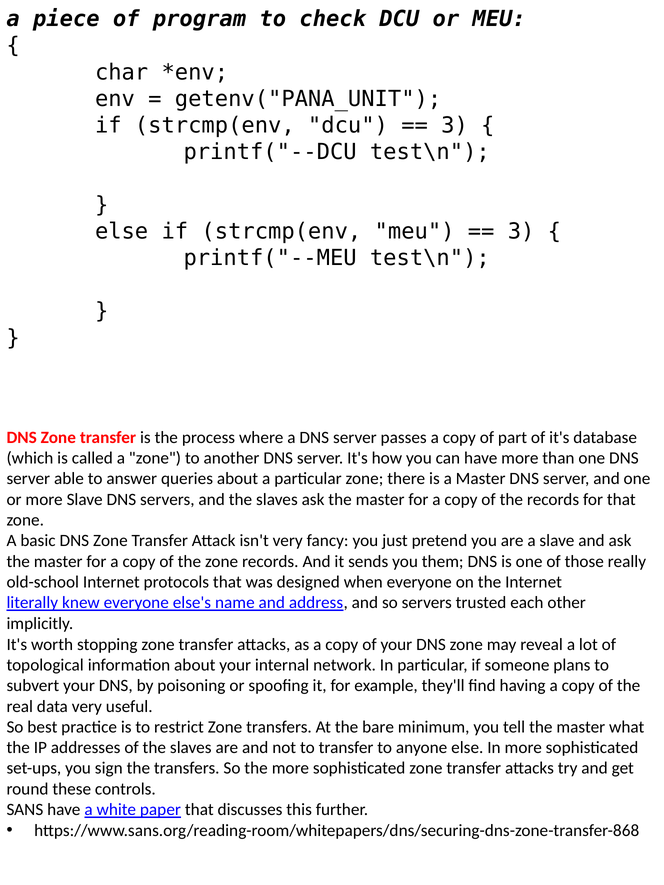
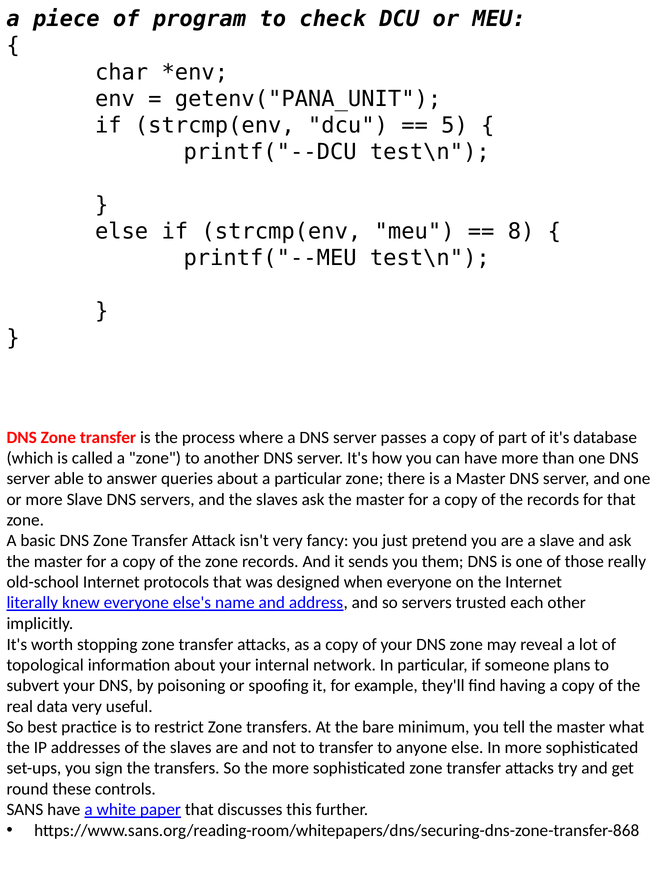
3 at (455, 125): 3 -> 5
3 at (521, 232): 3 -> 8
